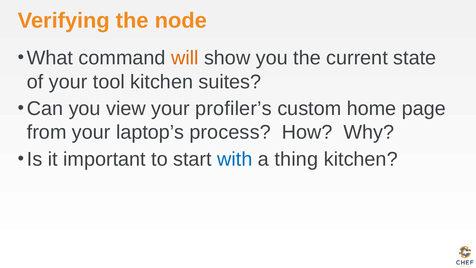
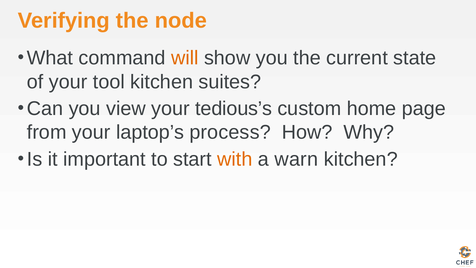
profiler’s: profiler’s -> tedious’s
with colour: blue -> orange
thing: thing -> warn
